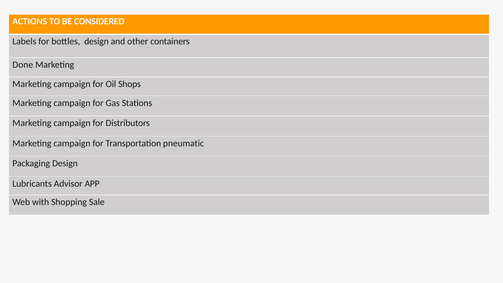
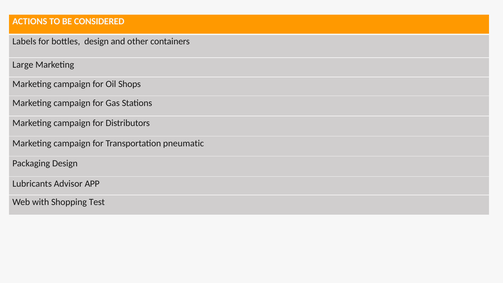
Done: Done -> Large
Sale: Sale -> Test
